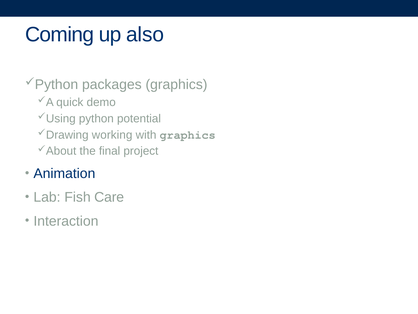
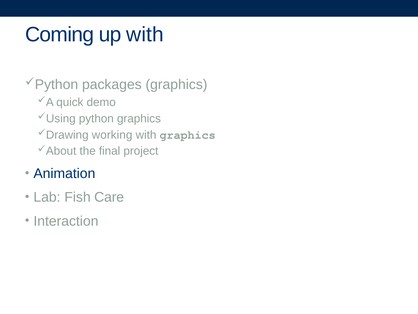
up also: also -> with
python potential: potential -> graphics
